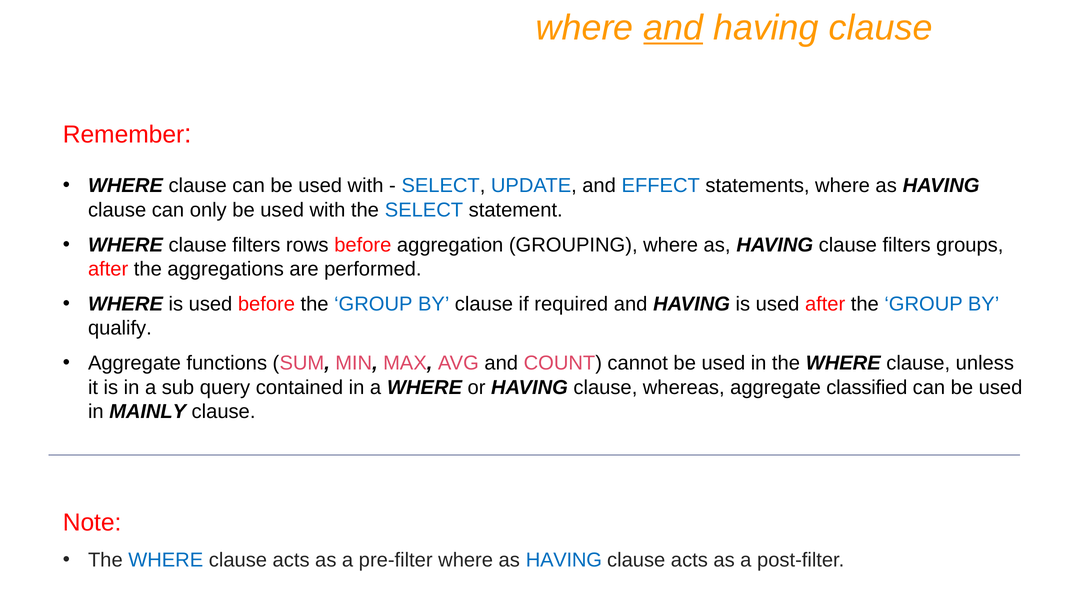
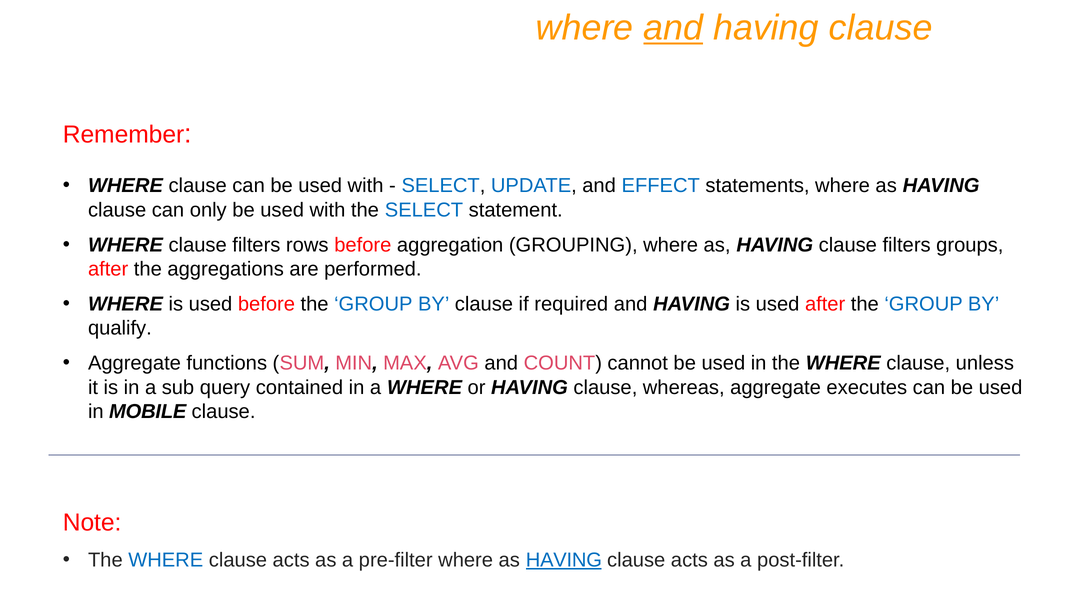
classified: classified -> executes
MAINLY: MAINLY -> MOBILE
HAVING at (564, 560) underline: none -> present
